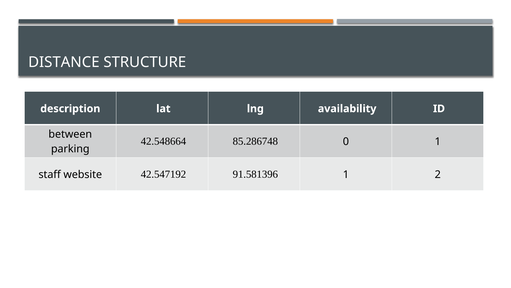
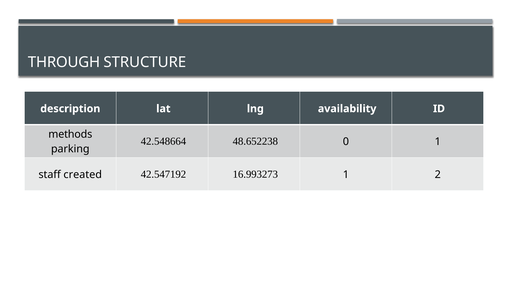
DISTANCE: DISTANCE -> THROUGH
between: between -> methods
85.286748: 85.286748 -> 48.652238
website: website -> created
91.581396: 91.581396 -> 16.993273
